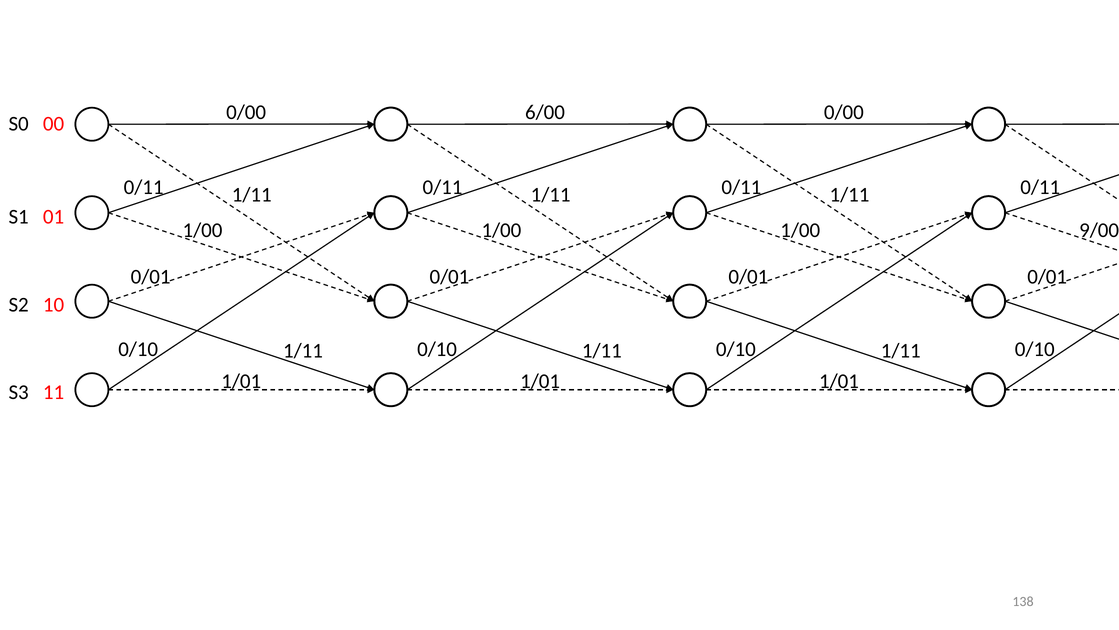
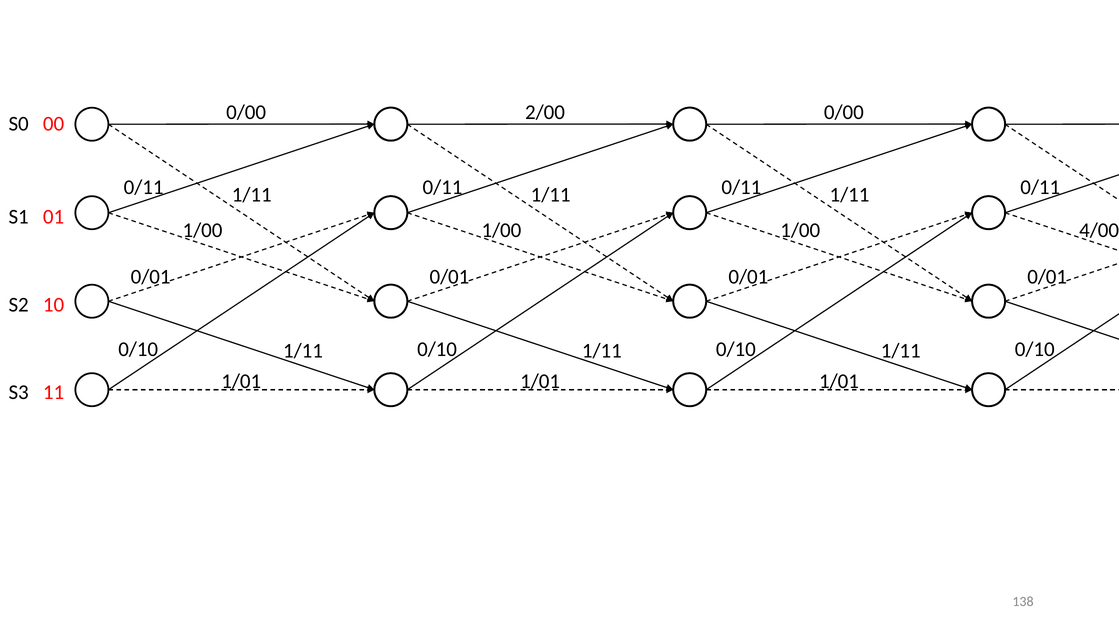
6/00: 6/00 -> 2/00
9/00: 9/00 -> 4/00
